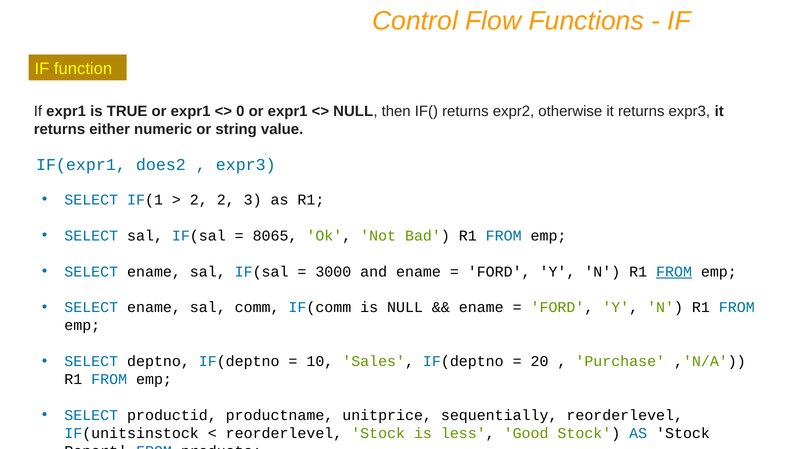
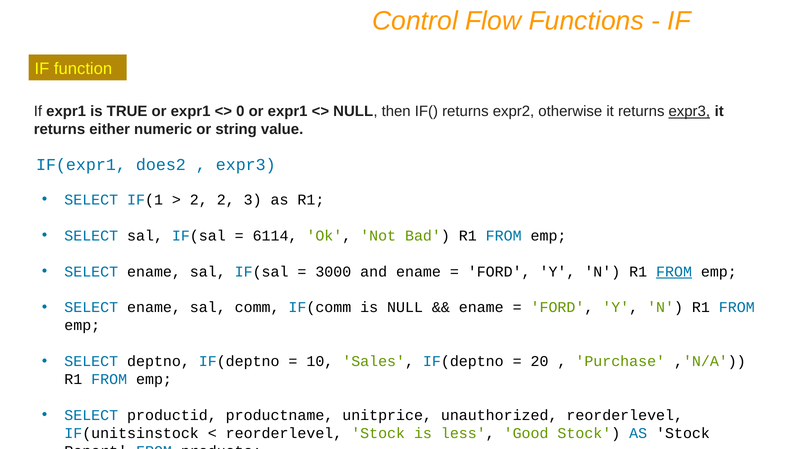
expr3 at (689, 111) underline: none -> present
8065: 8065 -> 6114
sequentially: sequentially -> unauthorized
